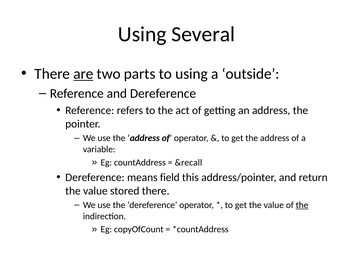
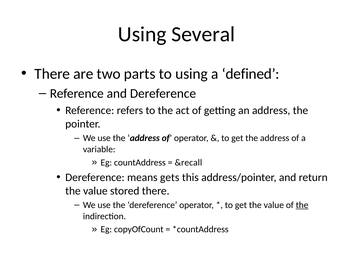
are underline: present -> none
outside: outside -> defined
field: field -> gets
